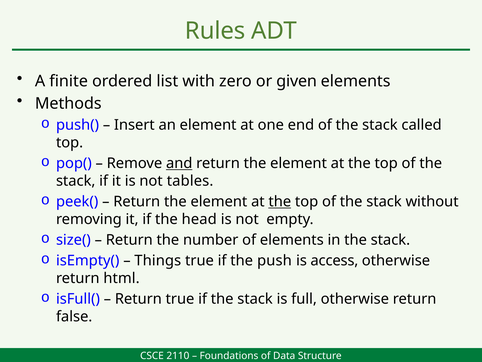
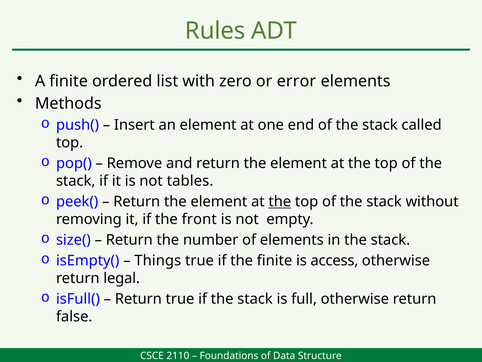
given: given -> error
and underline: present -> none
head: head -> front
the push: push -> finite
html: html -> legal
